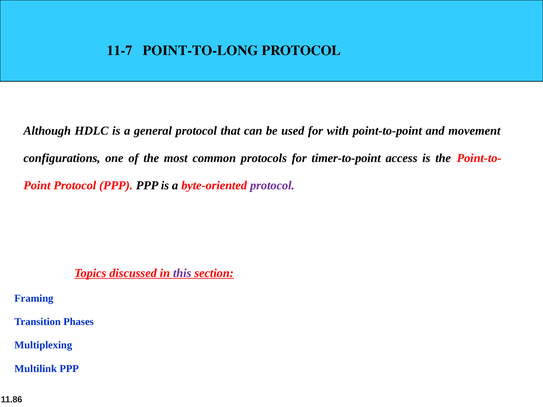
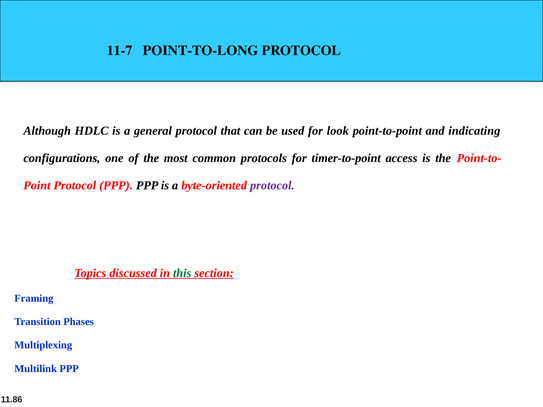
with: with -> look
movement: movement -> indicating
this colour: purple -> green
